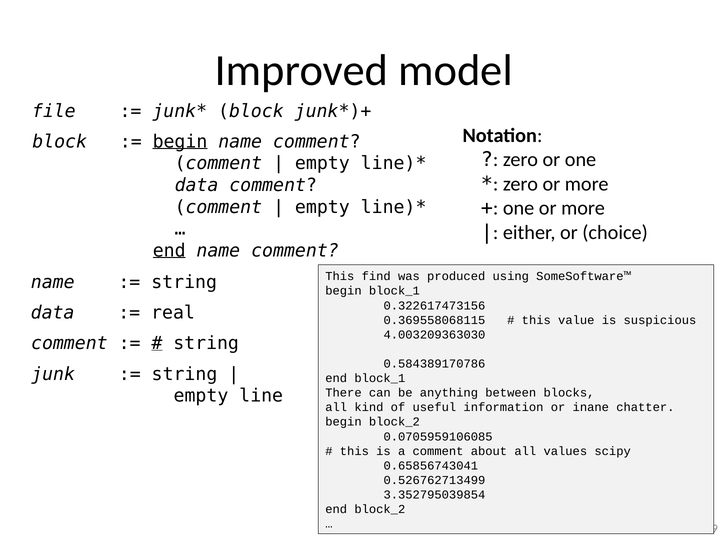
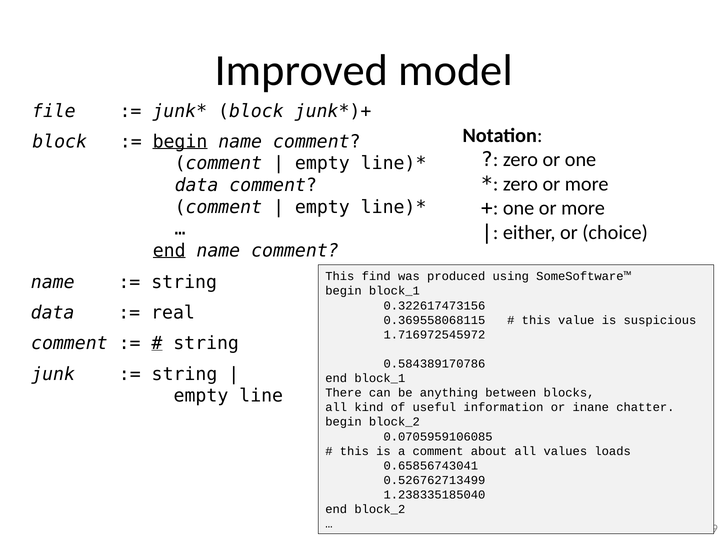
4.003209363030: 4.003209363030 -> 1.716972545972
scipy: scipy -> loads
3.352795039854: 3.352795039854 -> 1.238335185040
